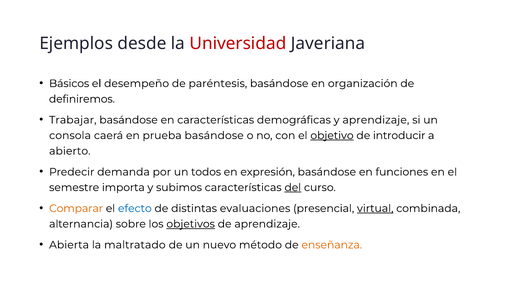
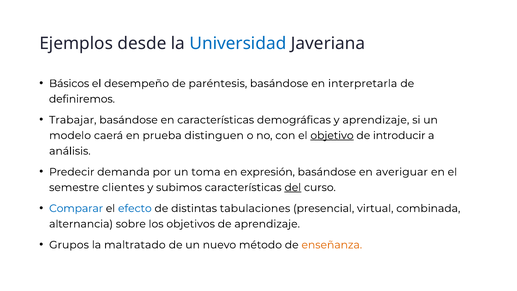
Universidad colour: red -> blue
organización: organización -> interpretarla
consola: consola -> modelo
prueba basándose: basándose -> distinguen
abierto: abierto -> análisis
todos: todos -> toma
funciones: funciones -> averiguar
importa: importa -> clientes
Comparar colour: orange -> blue
evaluaciones: evaluaciones -> tabulaciones
virtual underline: present -> none
objetivos underline: present -> none
Abierta: Abierta -> Grupos
